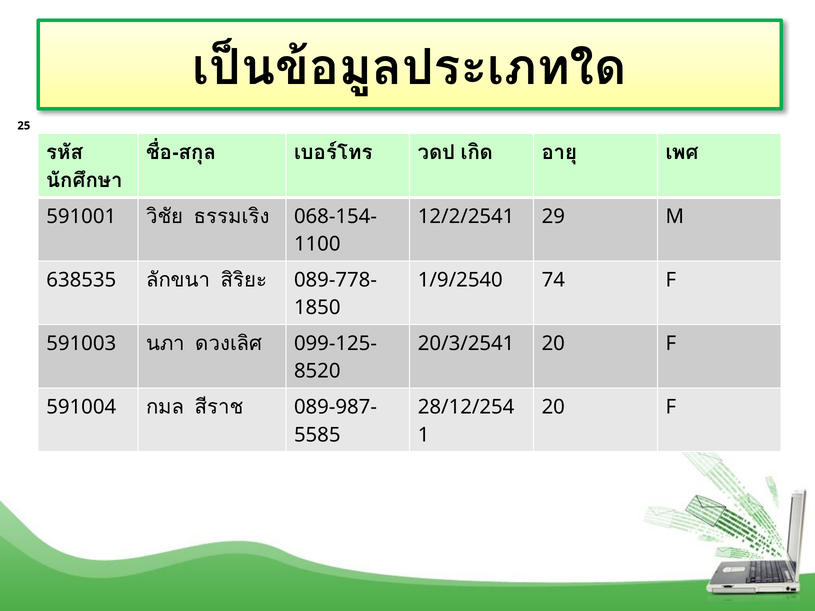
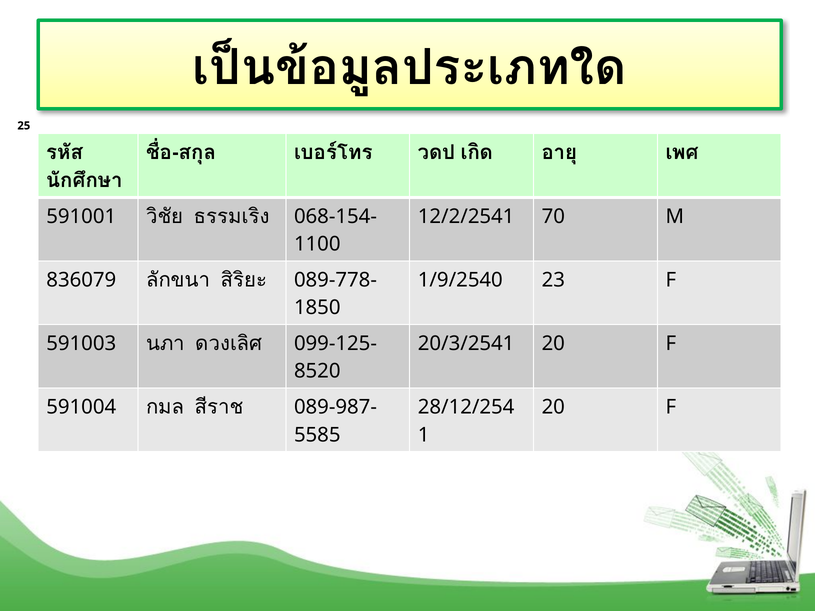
29: 29 -> 70
638535: 638535 -> 836079
74: 74 -> 23
